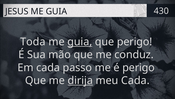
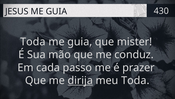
guia at (80, 42) underline: present -> none
que perigo: perigo -> mister
é perigo: perigo -> prazer
meu Cada: Cada -> Toda
